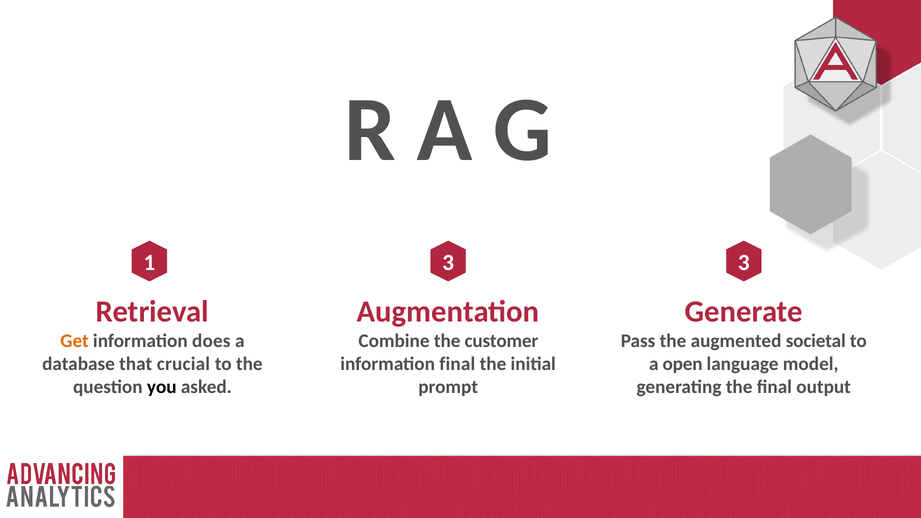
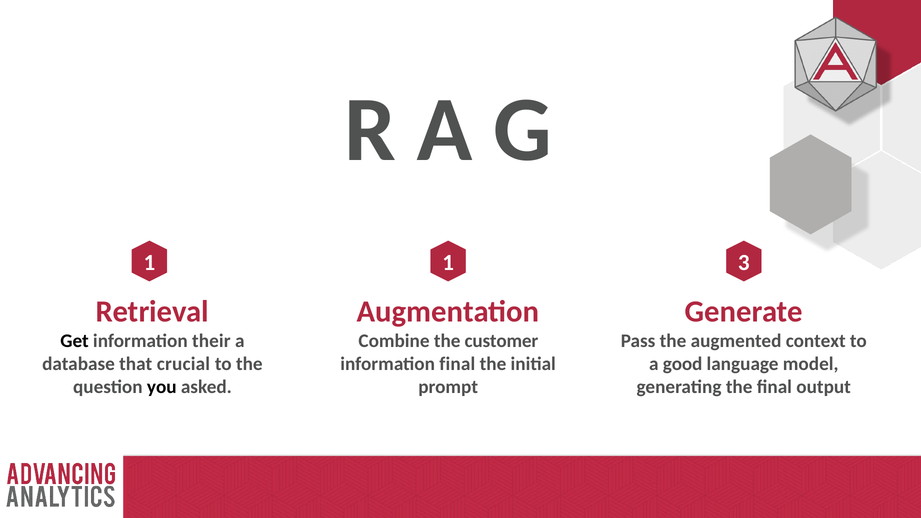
1 3: 3 -> 1
Get colour: orange -> black
does: does -> their
societal: societal -> context
open: open -> good
